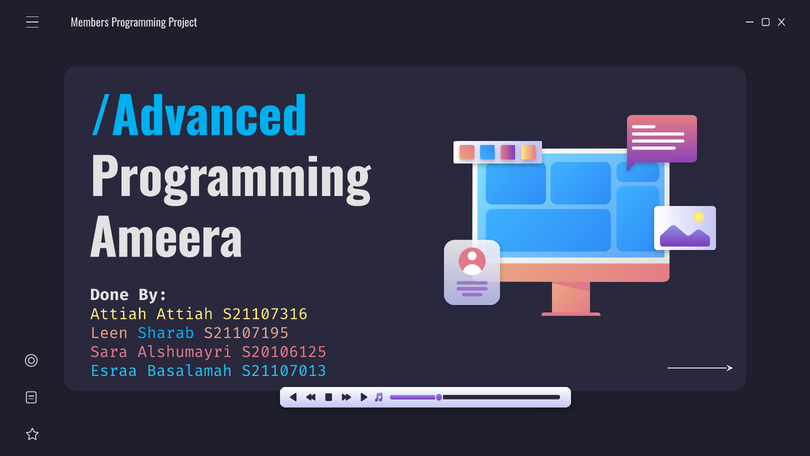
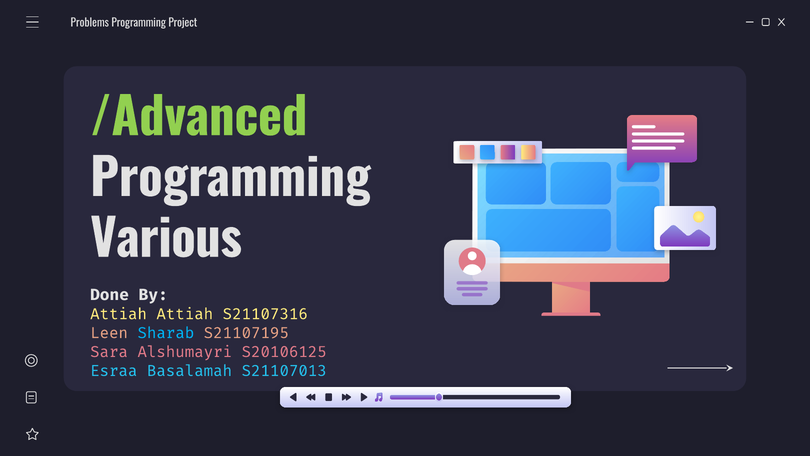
Members: Members -> Problems
/Advanced colour: light blue -> light green
Ameera: Ameera -> Various
